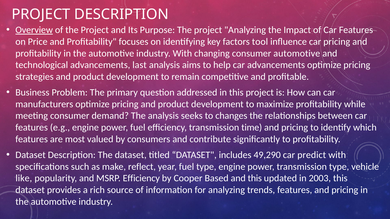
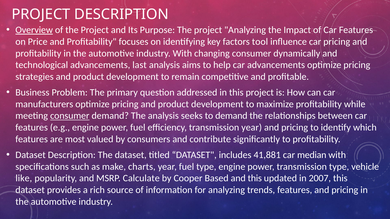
consumer automotive: automotive -> dynamically
consumer at (70, 116) underline: none -> present
to changes: changes -> demand
transmission time: time -> year
49,290: 49,290 -> 41,881
predict: predict -> median
reflect: reflect -> charts
MSRP Efficiency: Efficiency -> Calculate
2003: 2003 -> 2007
